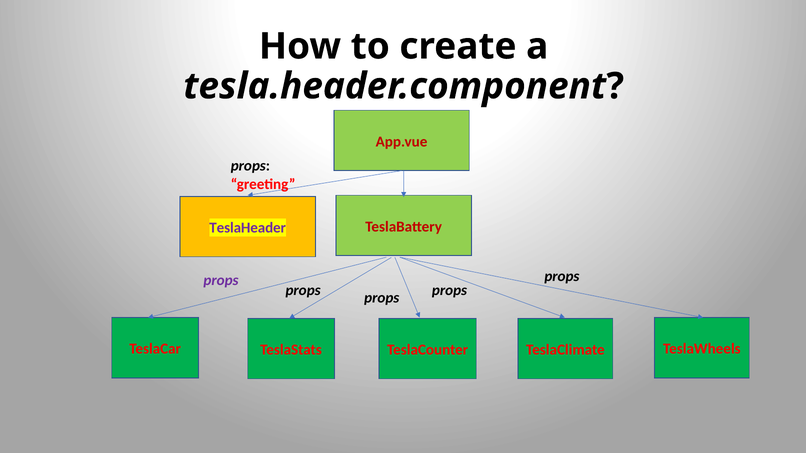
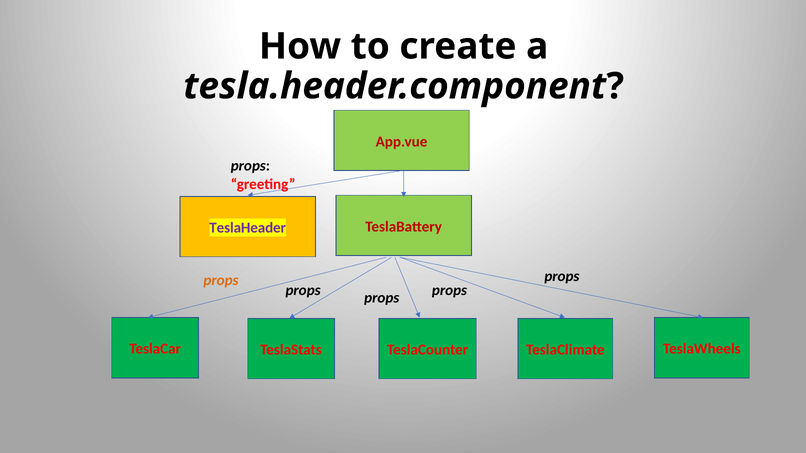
props at (221, 280) colour: purple -> orange
